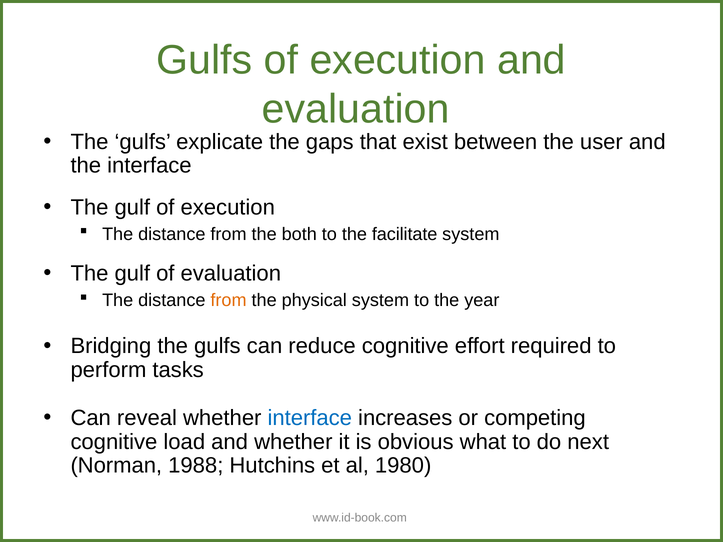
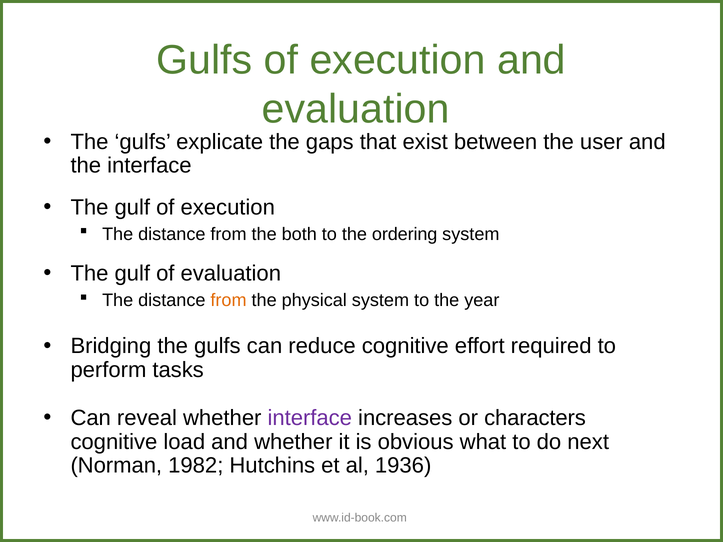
facilitate: facilitate -> ordering
interface at (310, 418) colour: blue -> purple
competing: competing -> characters
1988: 1988 -> 1982
1980: 1980 -> 1936
